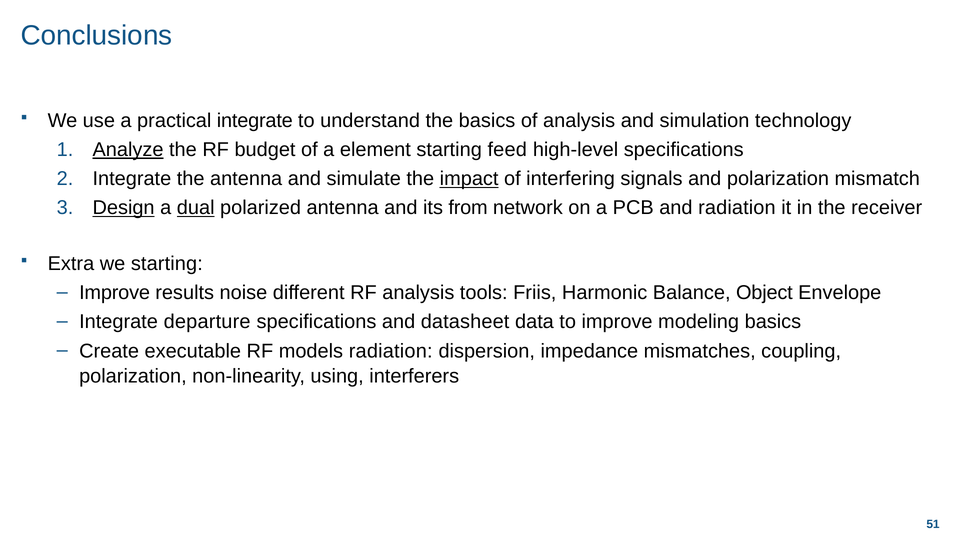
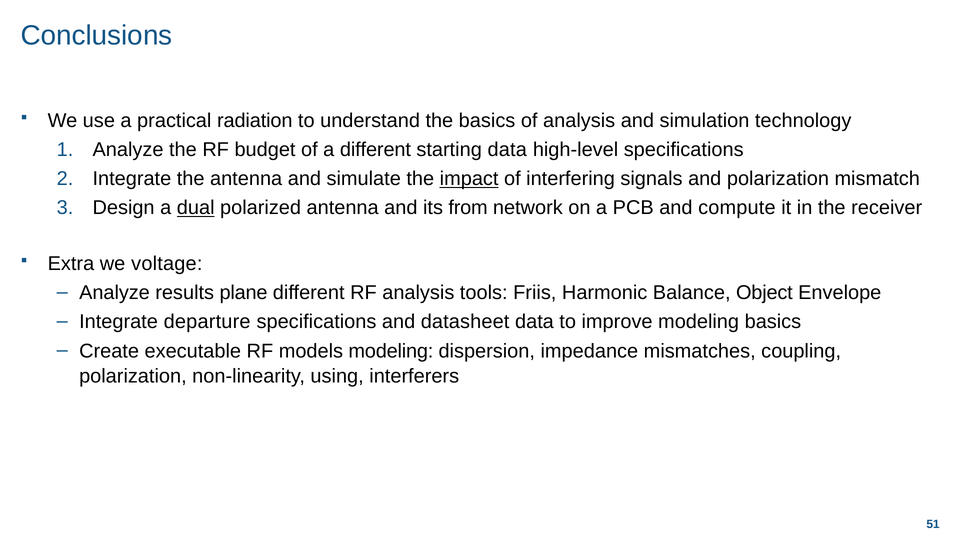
practical integrate: integrate -> radiation
Analyze at (128, 150) underline: present -> none
a element: element -> different
starting feed: feed -> data
Design underline: present -> none
and radiation: radiation -> compute
we starting: starting -> voltage
Improve at (115, 293): Improve -> Analyze
noise: noise -> plane
models radiation: radiation -> modeling
